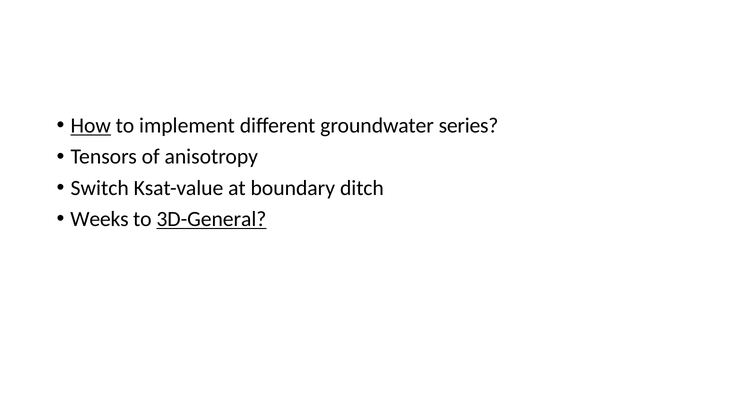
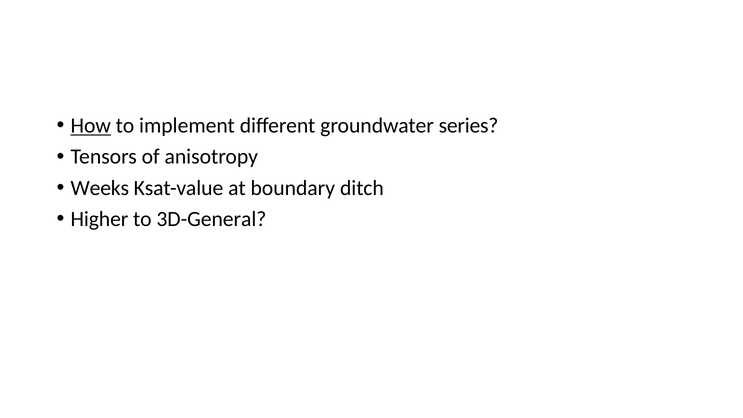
Switch: Switch -> Weeks
Weeks: Weeks -> Higher
3D-General underline: present -> none
